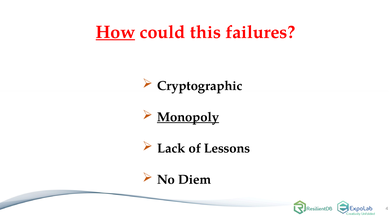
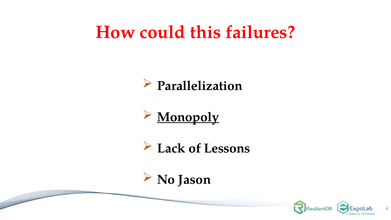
How underline: present -> none
Cryptographic: Cryptographic -> Parallelization
Diem: Diem -> Jason
